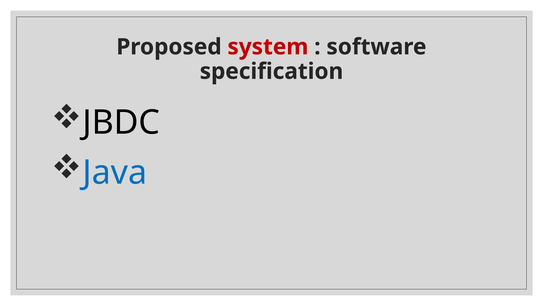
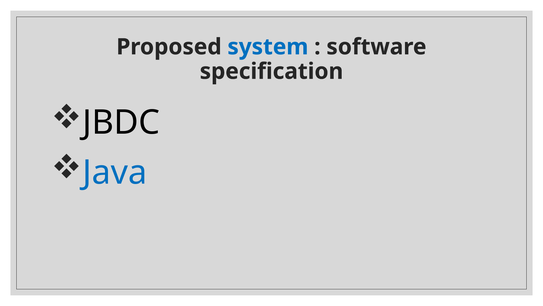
system colour: red -> blue
